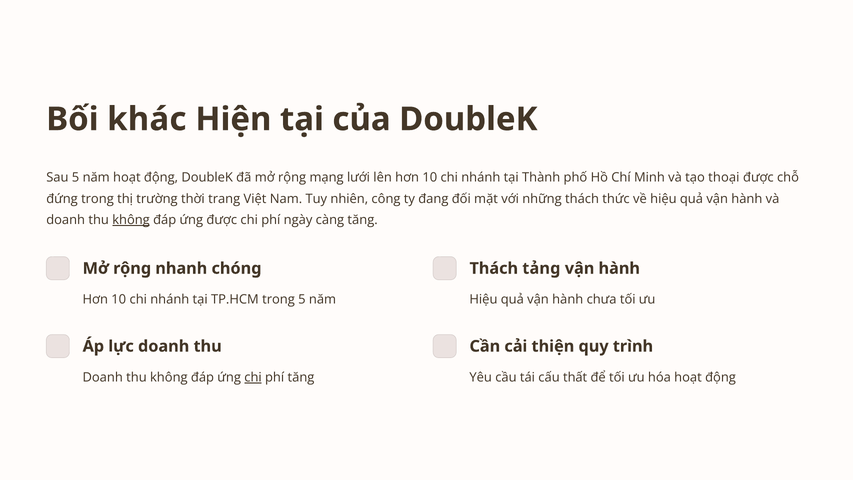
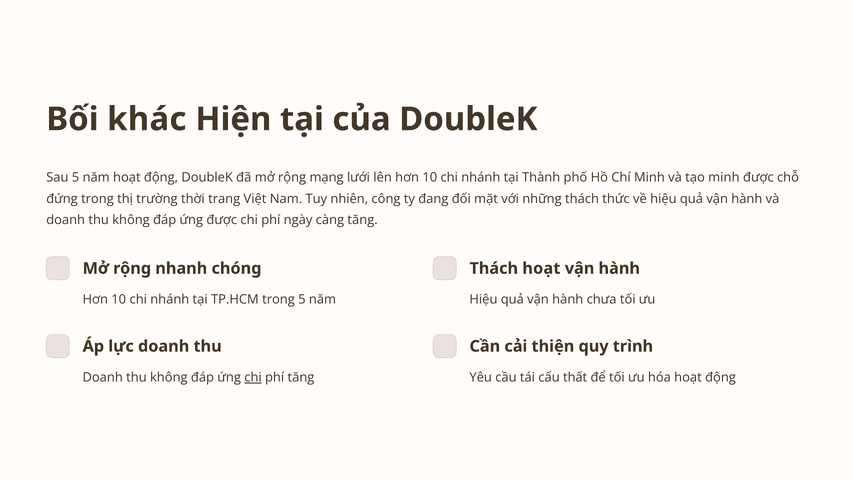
tạo thoại: thoại -> minh
không at (131, 220) underline: present -> none
Thách tảng: tảng -> hoạt
